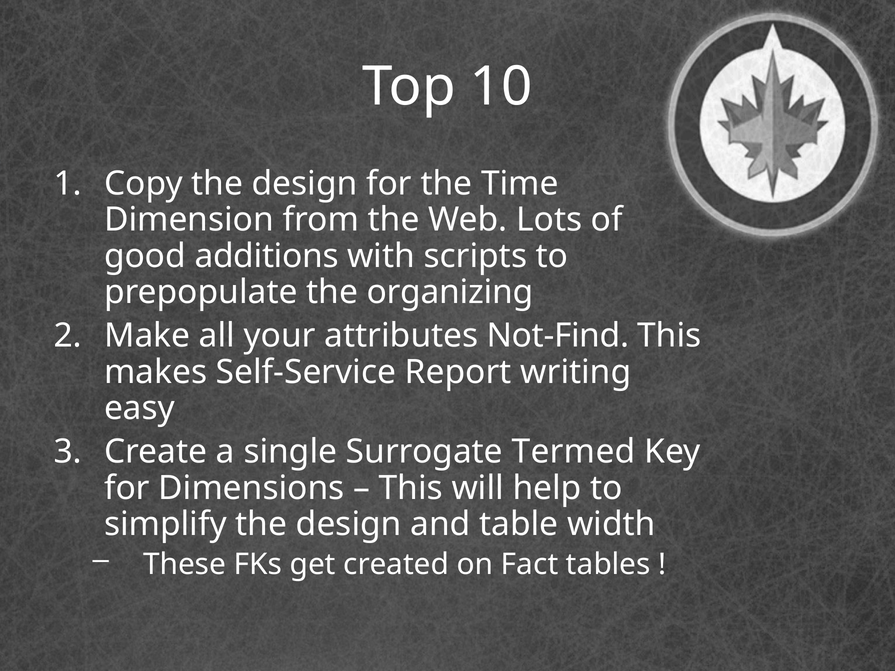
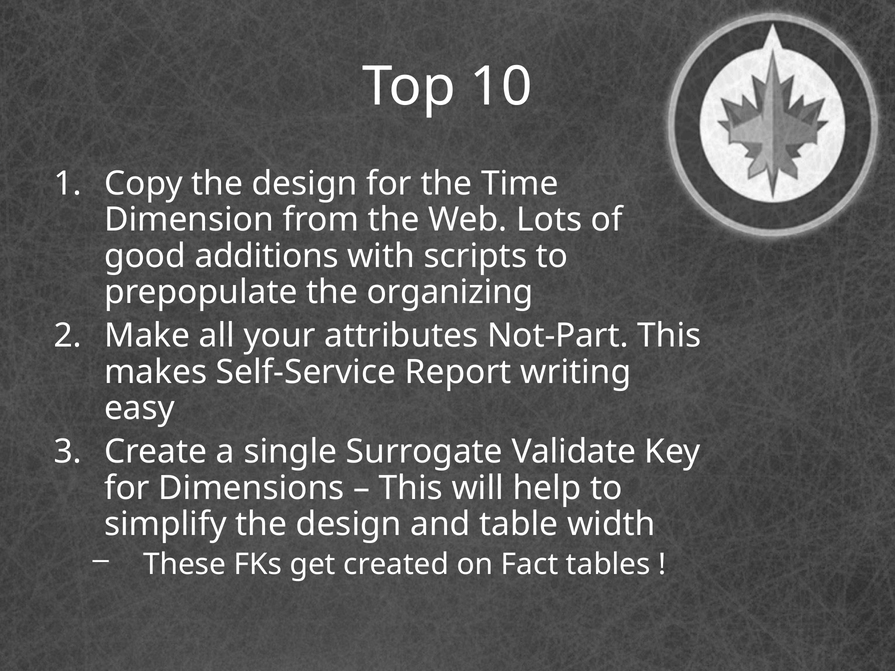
Not-Find: Not-Find -> Not-Part
Termed: Termed -> Validate
